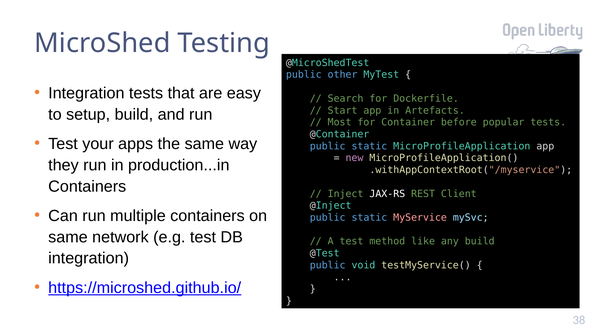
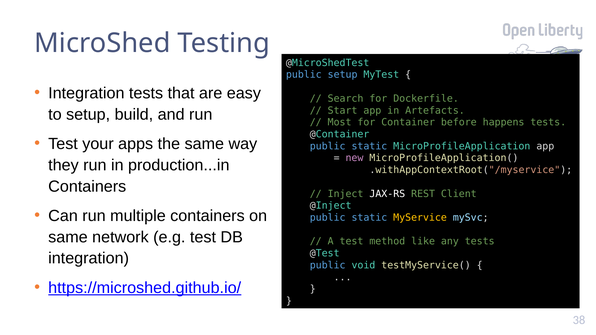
public other: other -> setup
popular: popular -> happens
MyService colour: pink -> yellow
any build: build -> tests
